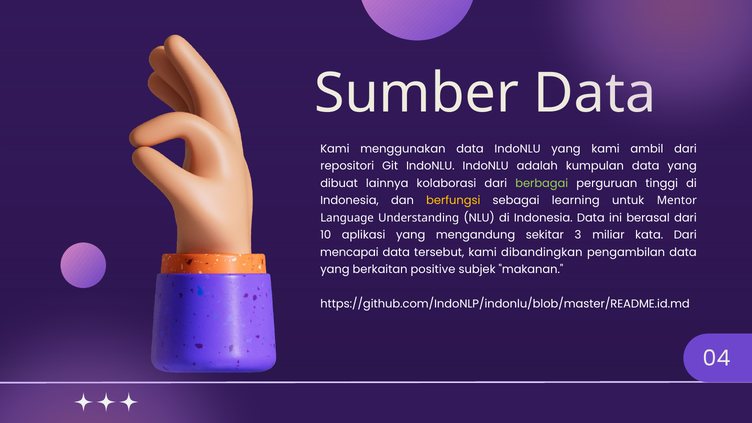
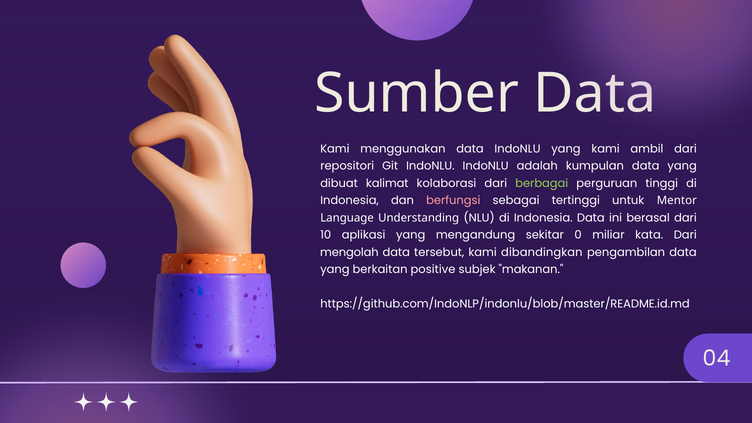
lainnya: lainnya -> kalimat
berfungsi colour: yellow -> pink
learning: learning -> tertinggi
3: 3 -> 0
mencapai: mencapai -> mengolah
